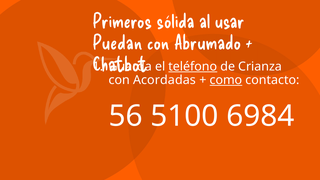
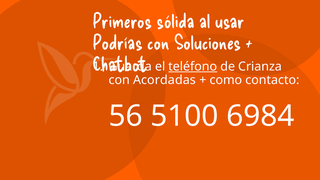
Puedan: Puedan -> Podrías
Abrumado: Abrumado -> Soluciones
como underline: present -> none
